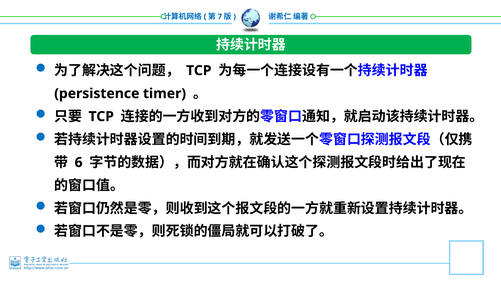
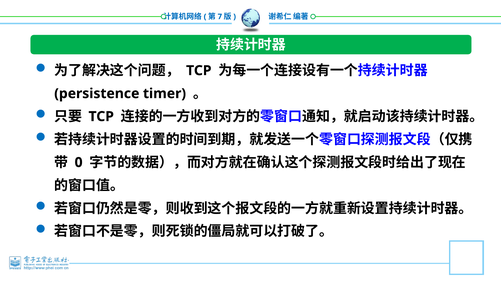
6: 6 -> 0
